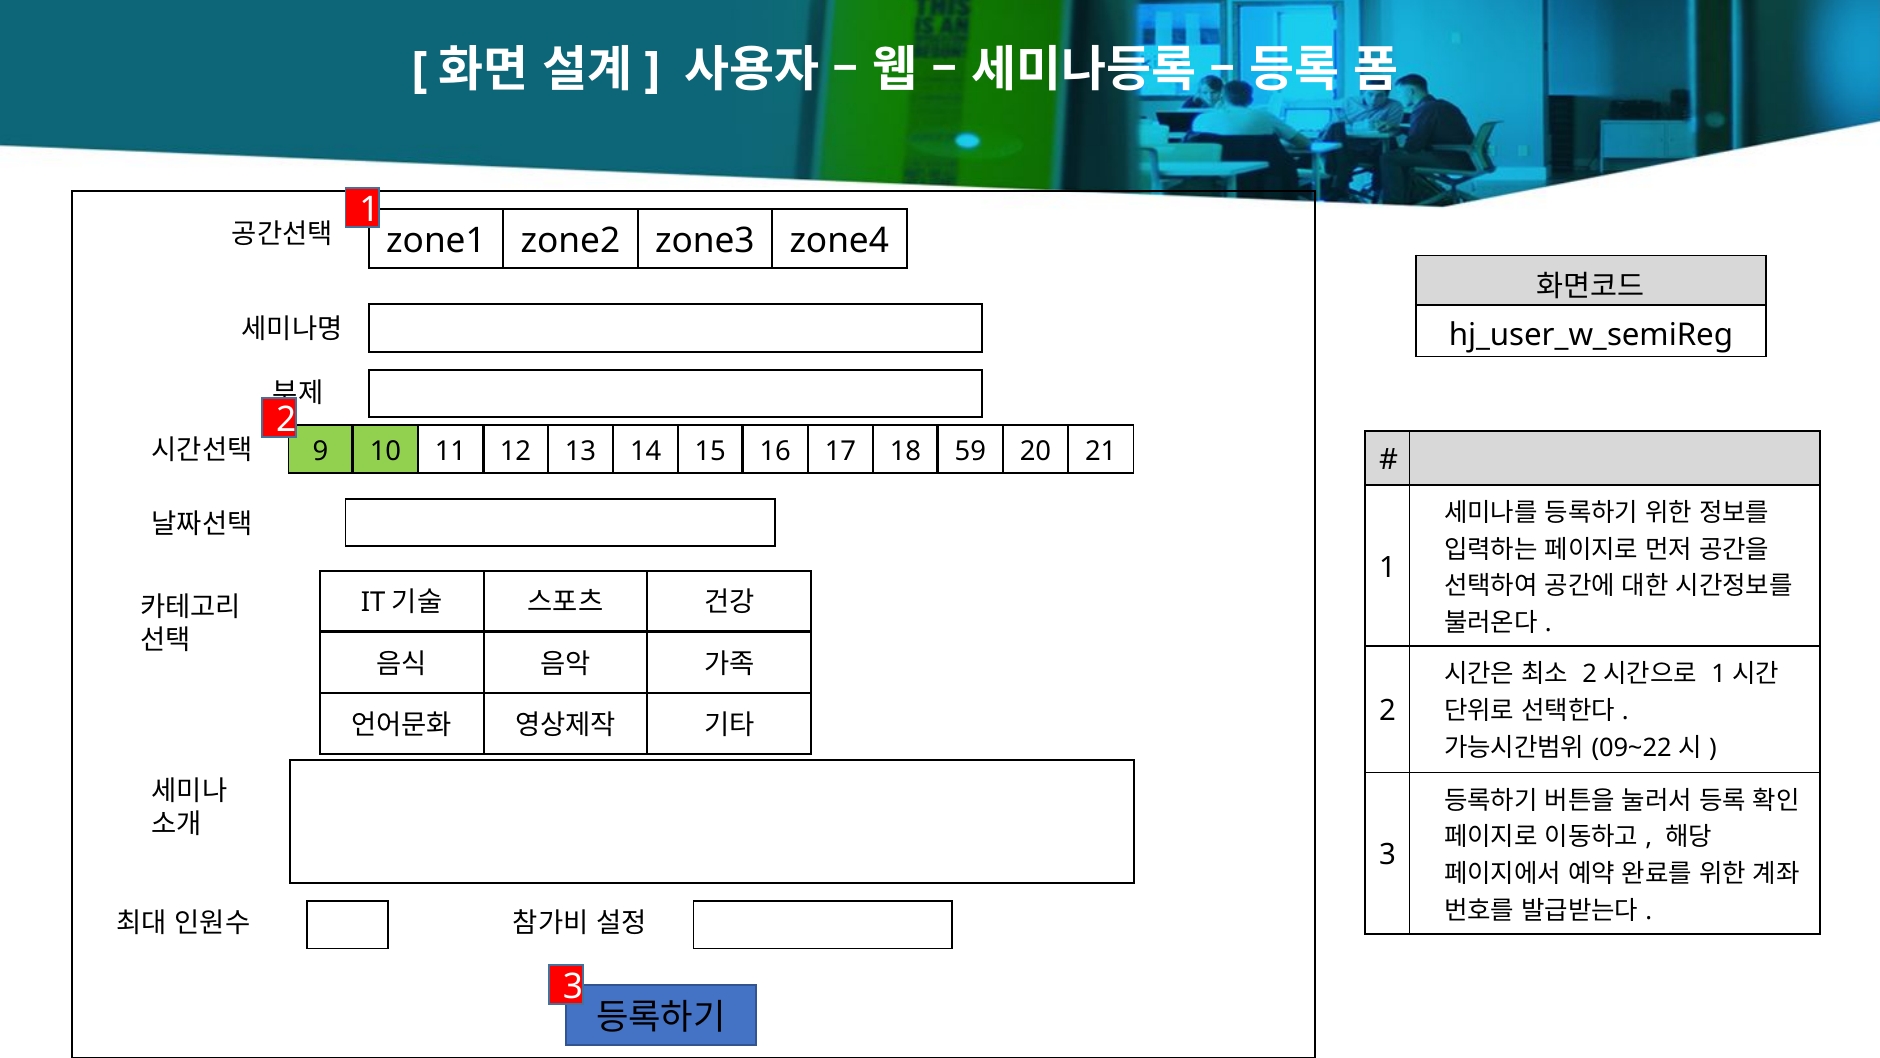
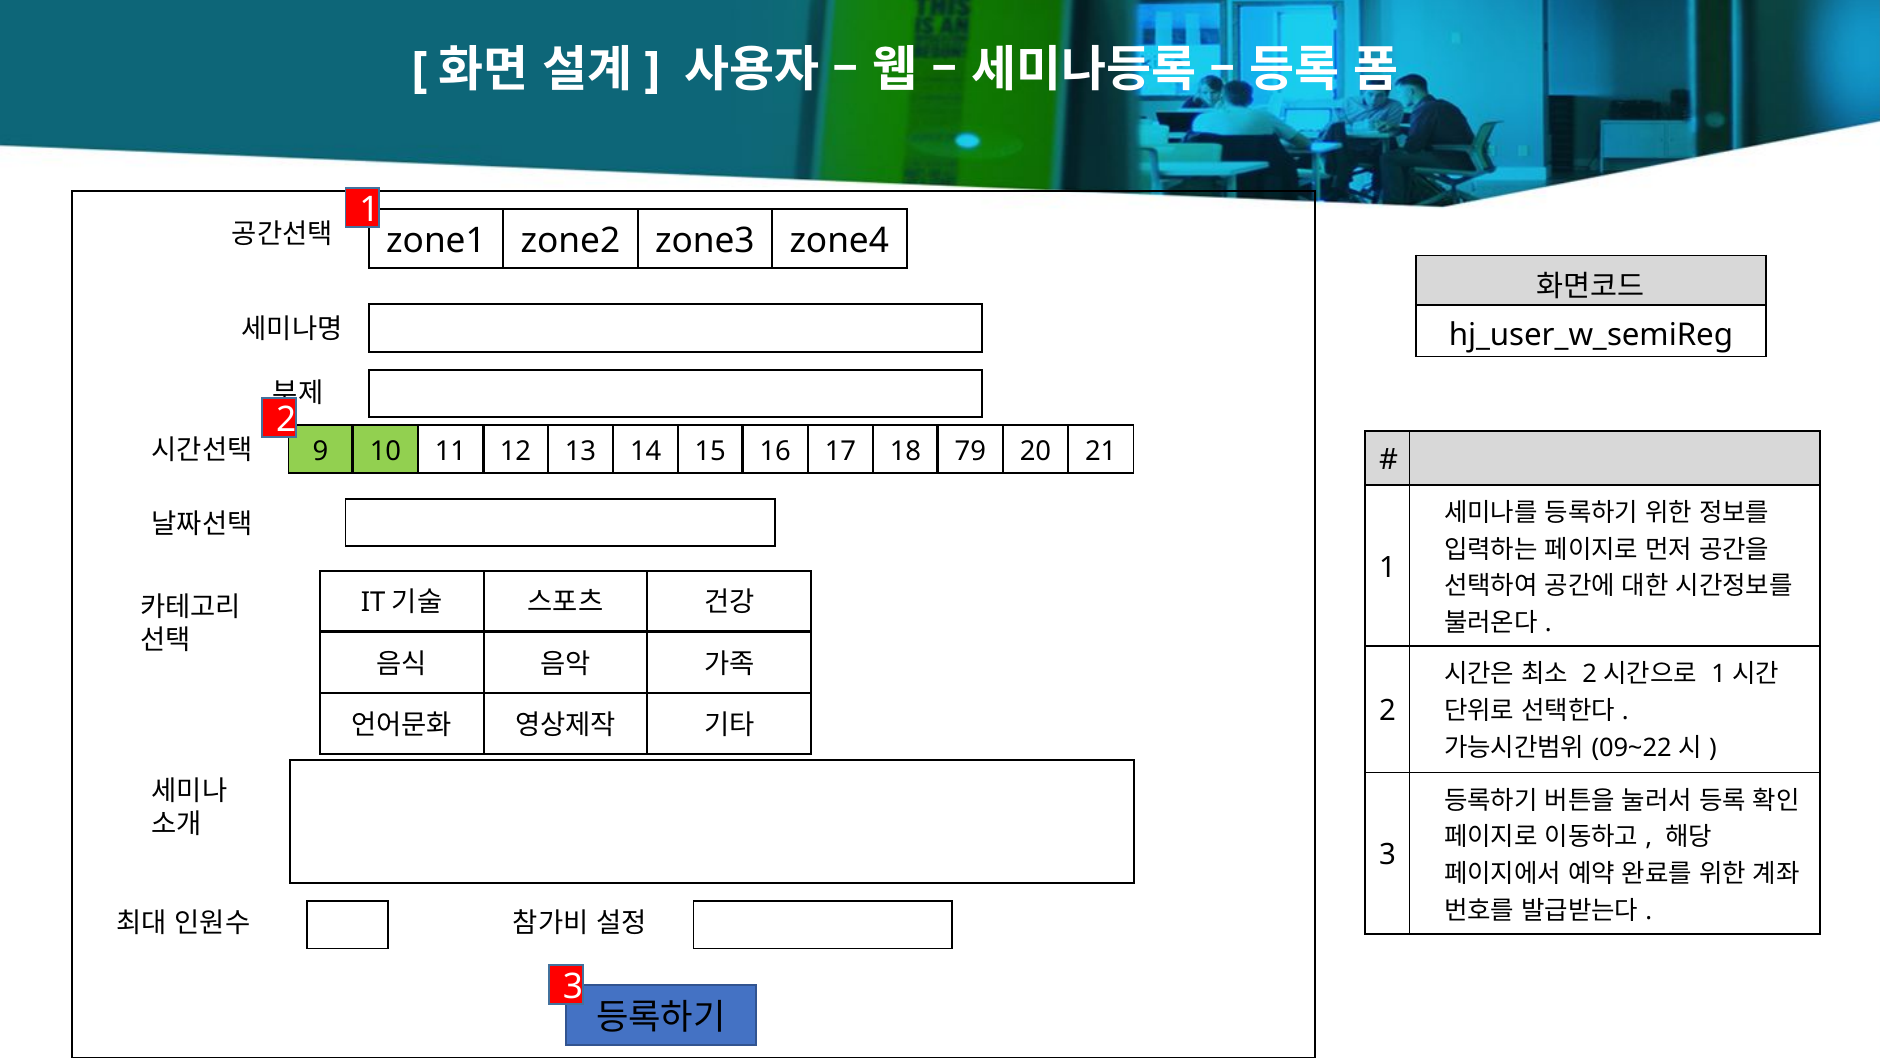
59: 59 -> 79
